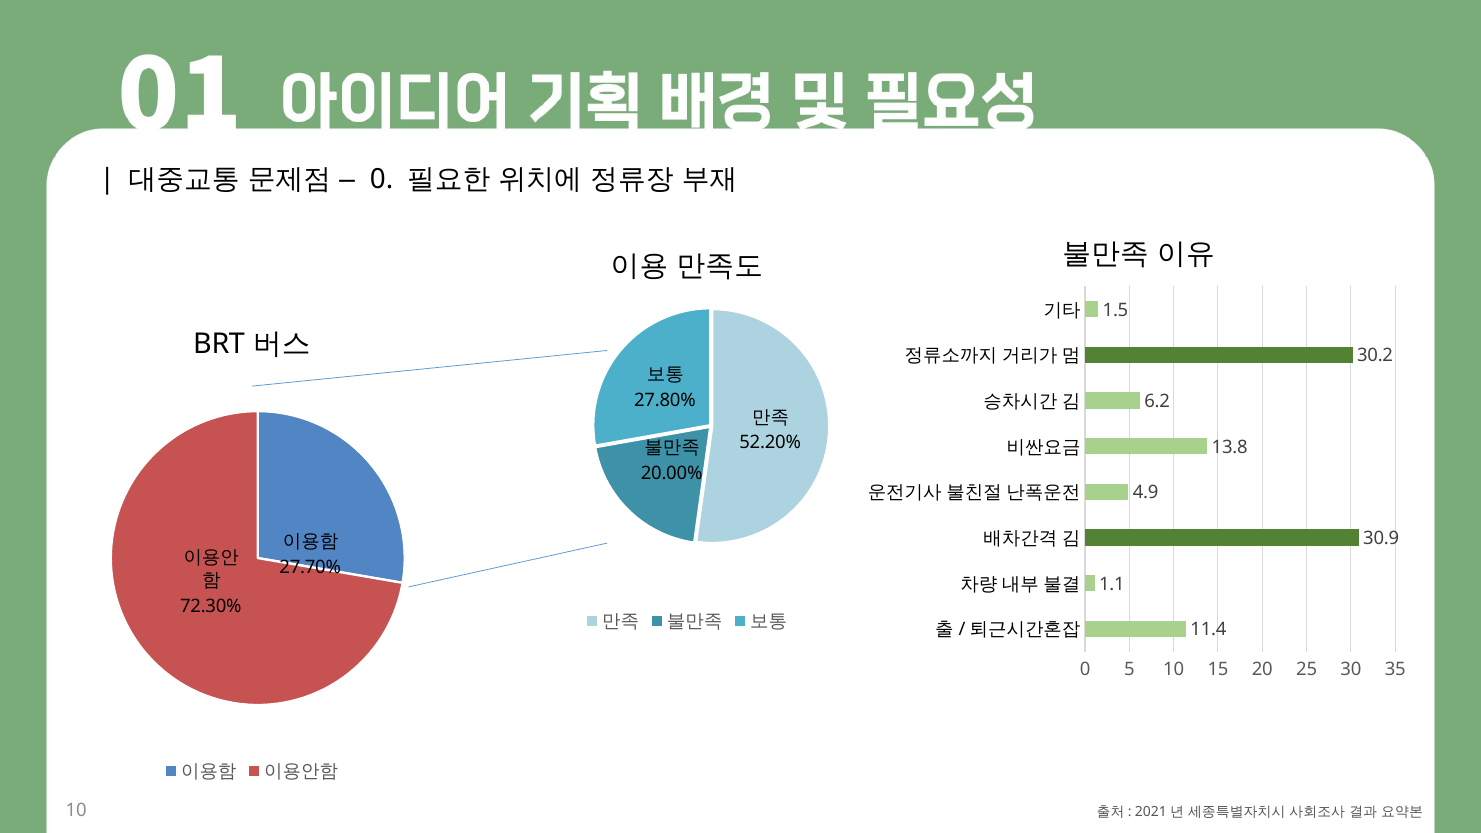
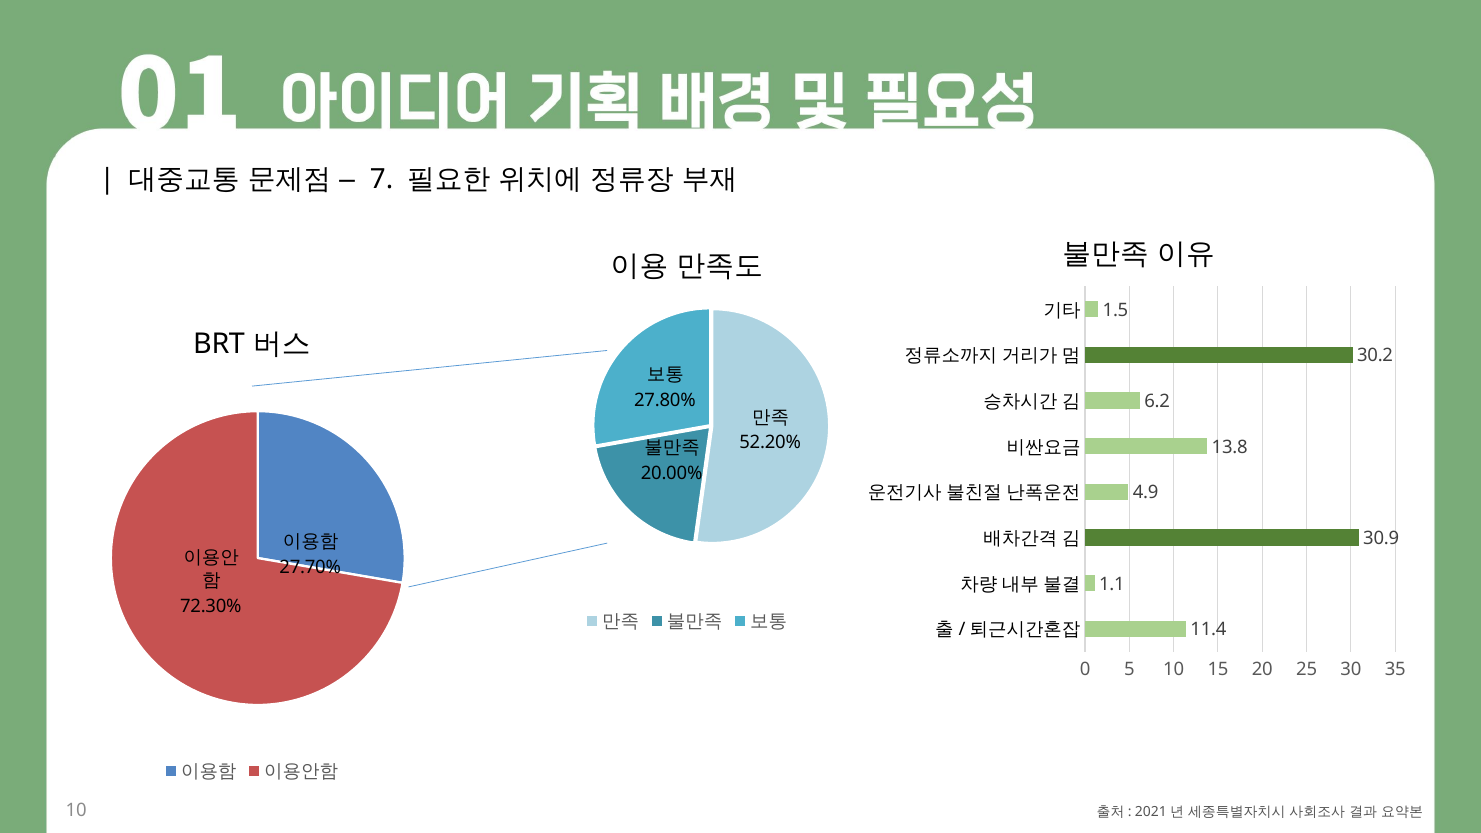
0 at (382, 180): 0 -> 7
